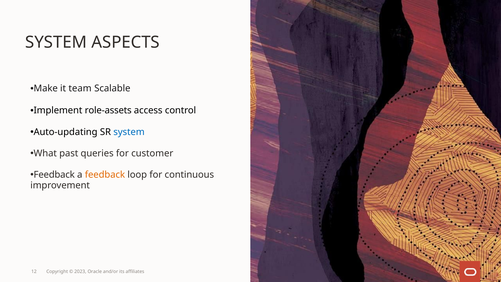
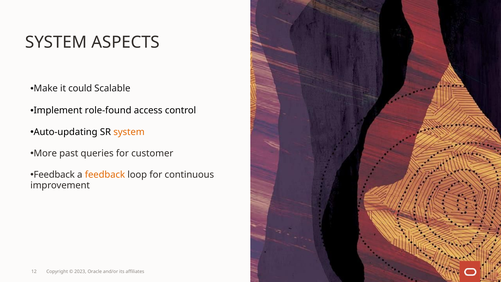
team: team -> could
role-assets: role-assets -> role-found
system at (129, 132) colour: blue -> orange
What: What -> More
